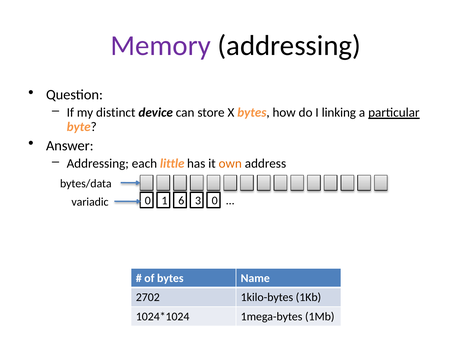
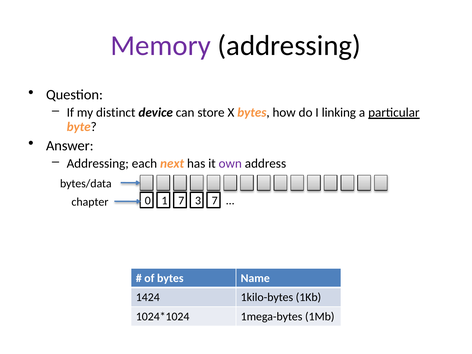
little: little -> next
own colour: orange -> purple
1 6: 6 -> 7
3 0: 0 -> 7
variadic: variadic -> chapter
2702: 2702 -> 1424
